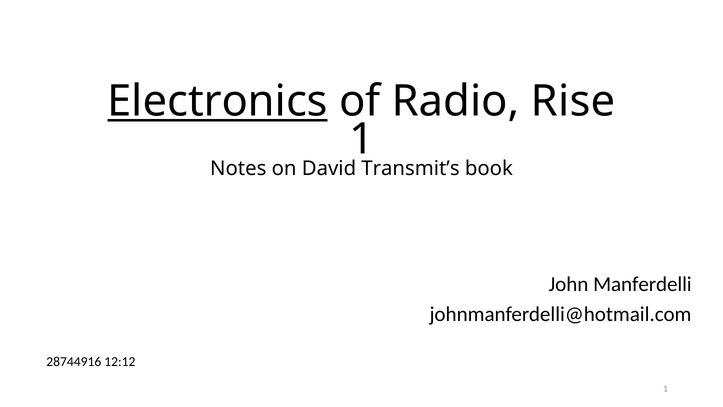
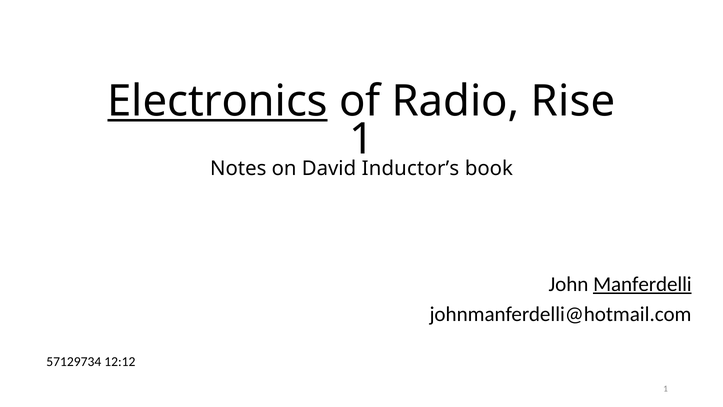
Transmit’s: Transmit’s -> Inductor’s
Manferdelli underline: none -> present
28744916: 28744916 -> 57129734
